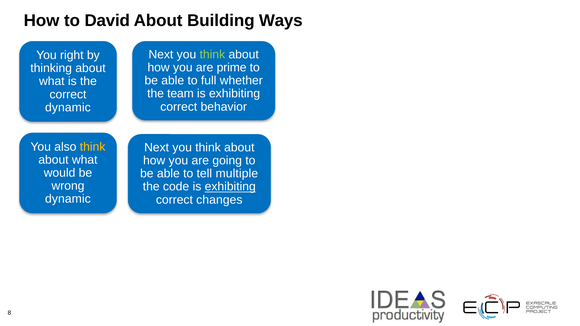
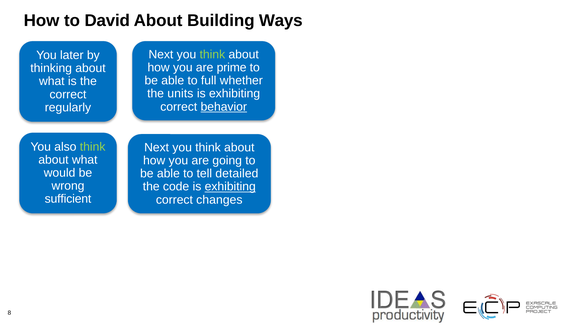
right: right -> later
team: team -> units
behavior underline: none -> present
dynamic at (68, 108): dynamic -> regularly
think at (93, 147) colour: yellow -> light green
multiple: multiple -> detailed
dynamic at (68, 199): dynamic -> sufficient
